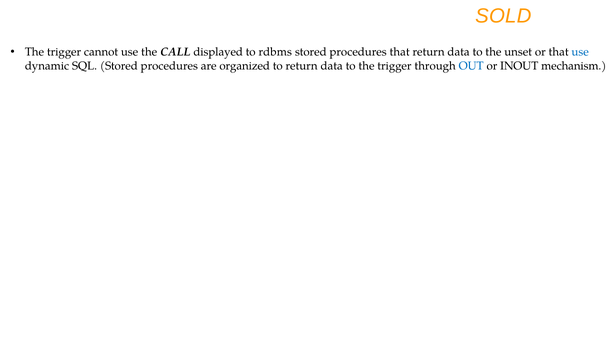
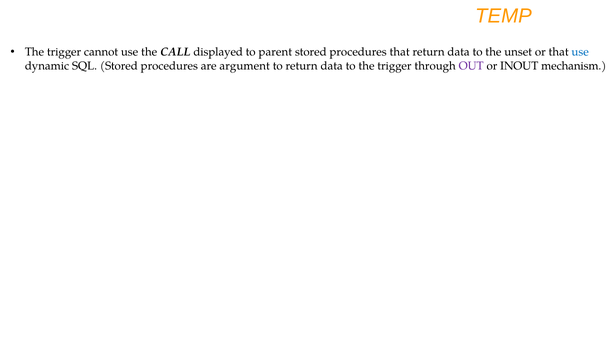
SOLD: SOLD -> TEMP
rdbms: rdbms -> parent
organized: organized -> argument
OUT colour: blue -> purple
